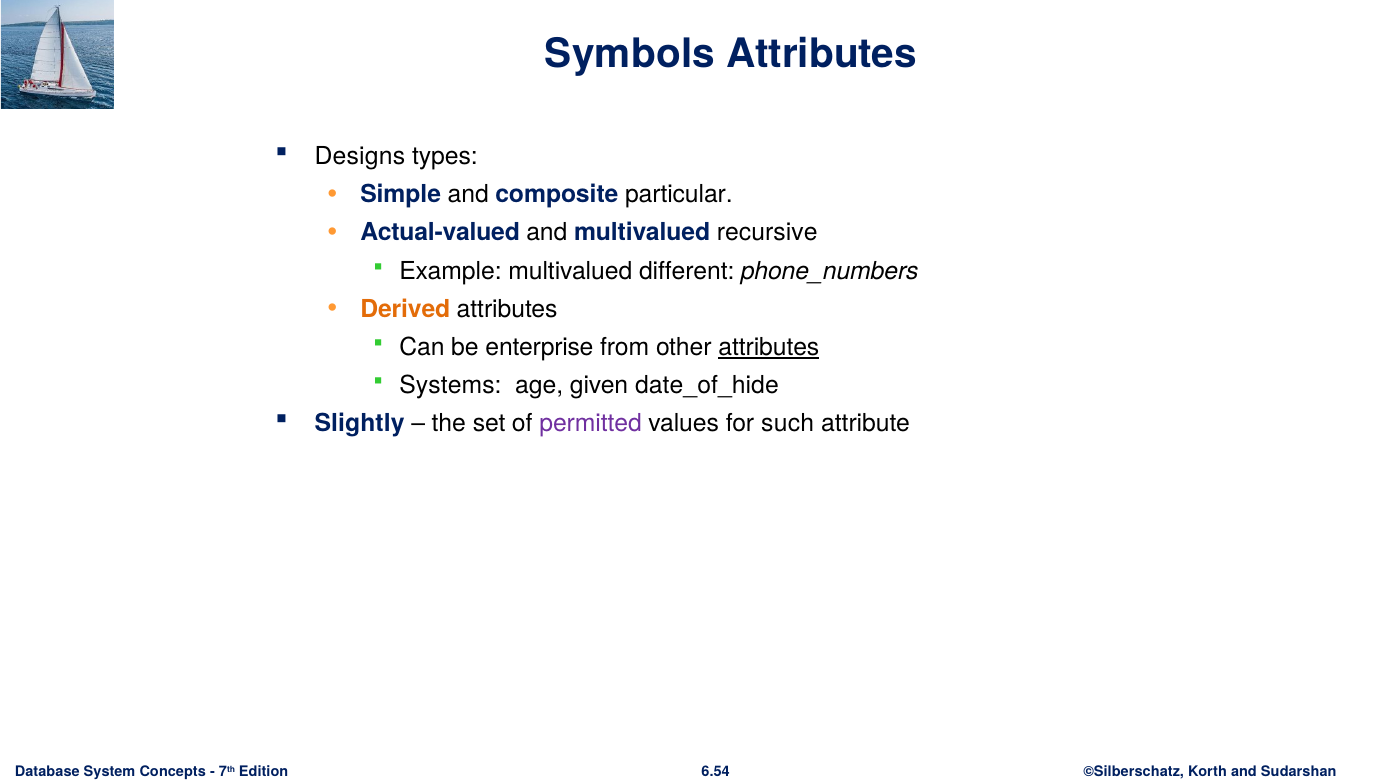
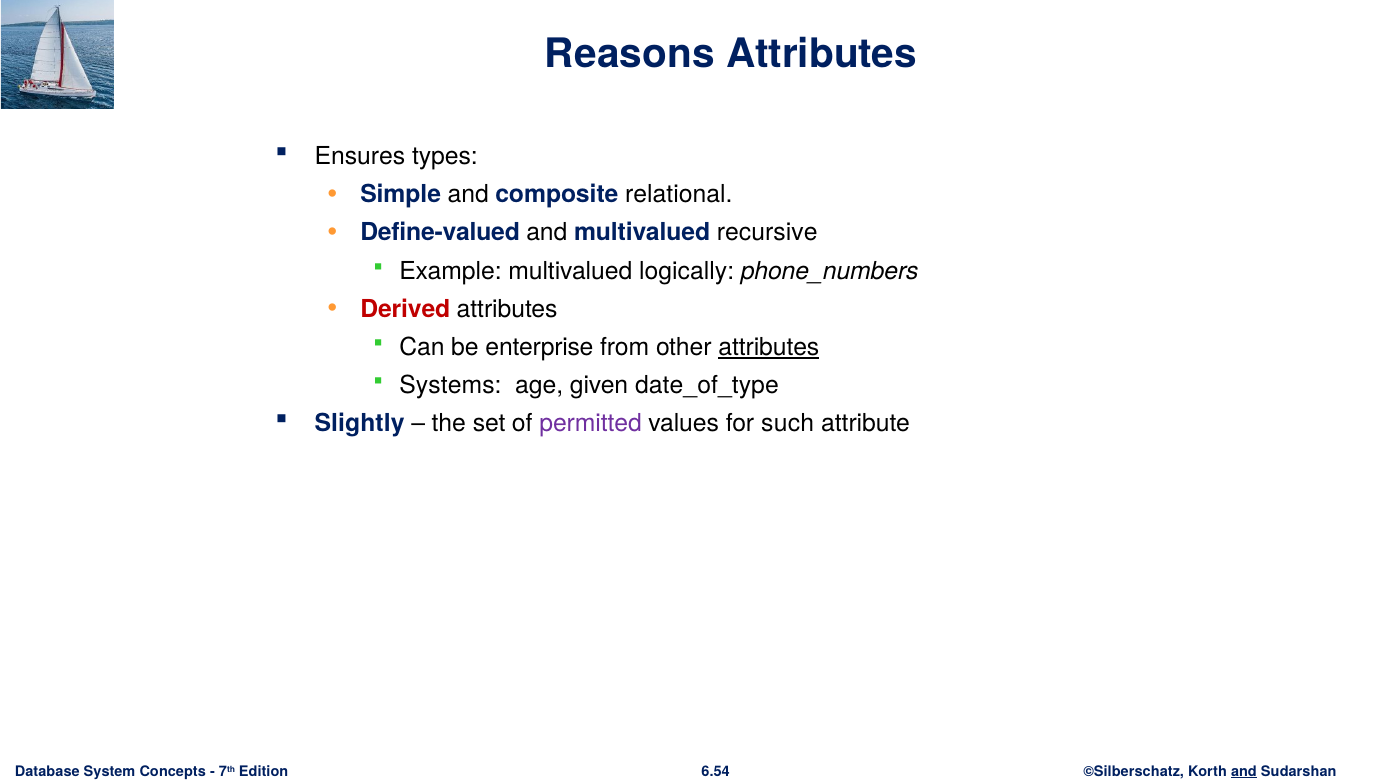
Symbols: Symbols -> Reasons
Designs: Designs -> Ensures
particular: particular -> relational
Actual-valued: Actual-valued -> Define-valued
different: different -> logically
Derived colour: orange -> red
date_of_hide: date_of_hide -> date_of_type
and at (1244, 771) underline: none -> present
